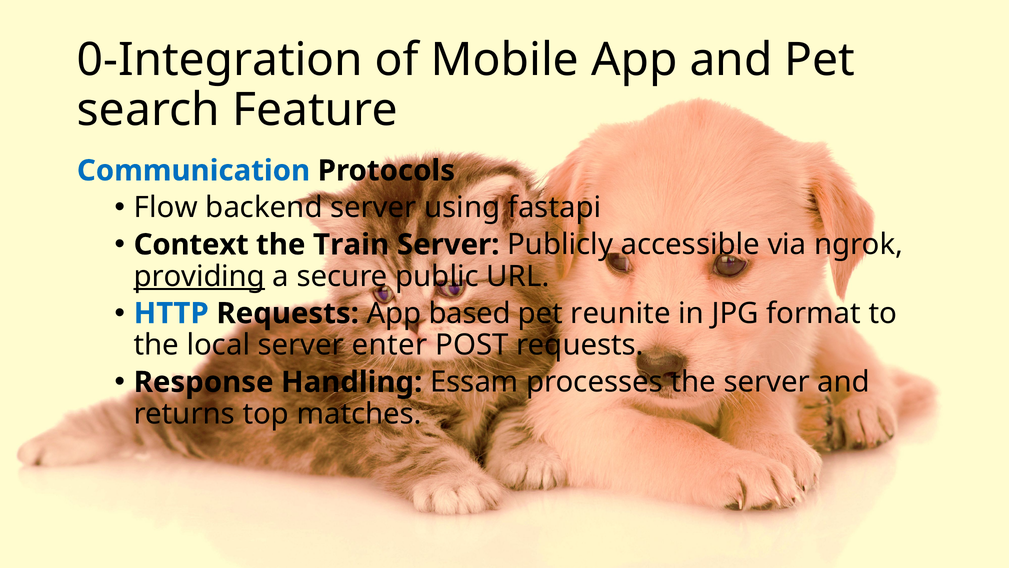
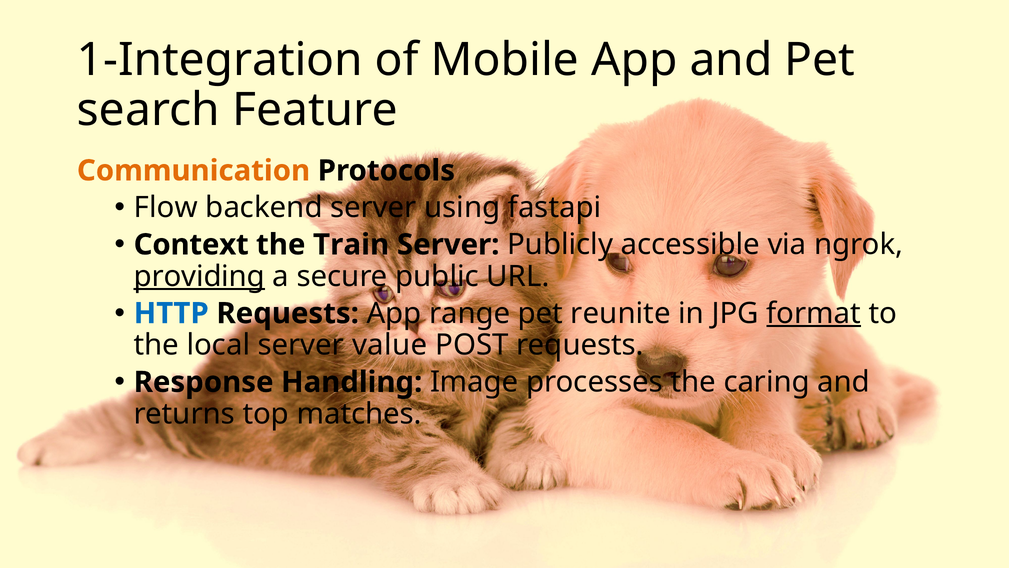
0-Integration: 0-Integration -> 1-Integration
Communication colour: blue -> orange
based: based -> range
format underline: none -> present
enter: enter -> value
Essam: Essam -> Image
the server: server -> caring
